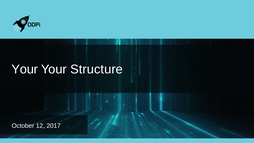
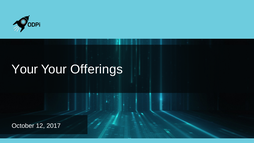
Structure: Structure -> Offerings
